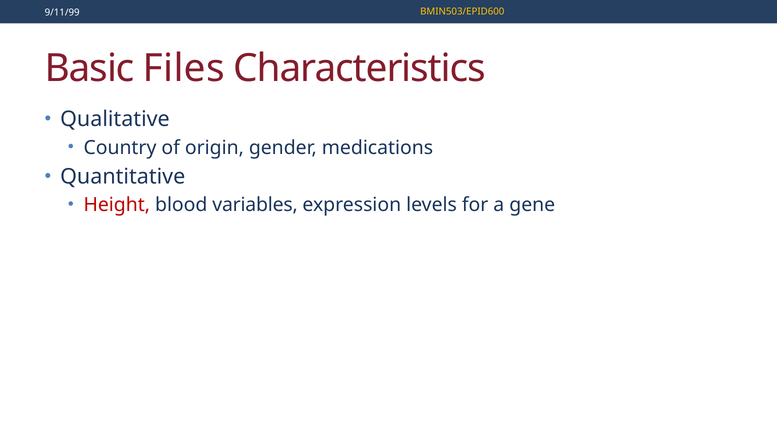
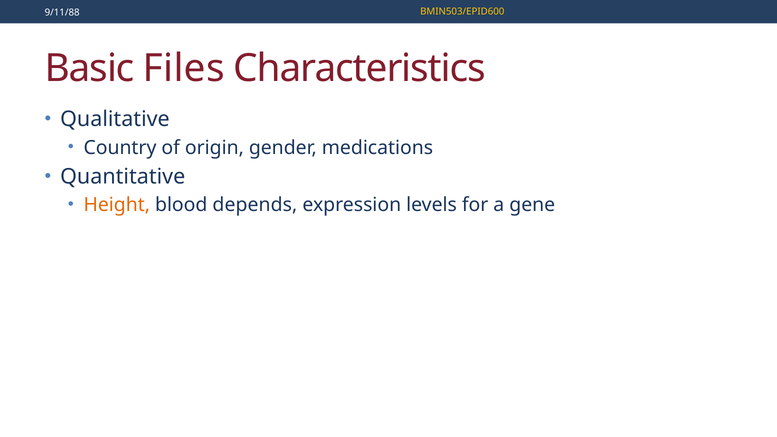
9/11/99: 9/11/99 -> 9/11/88
Height colour: red -> orange
variables: variables -> depends
